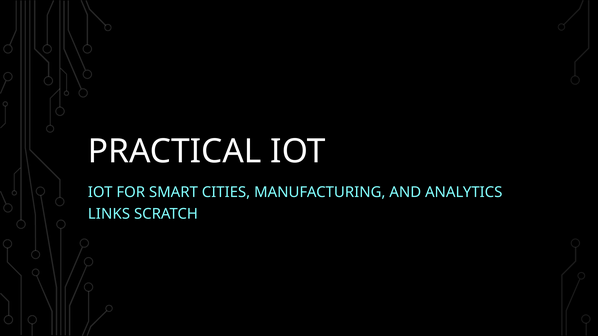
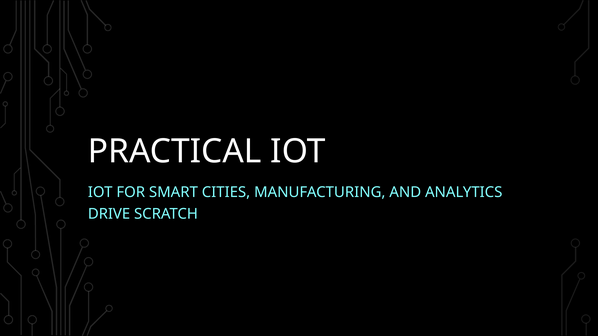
LINKS: LINKS -> DRIVE
